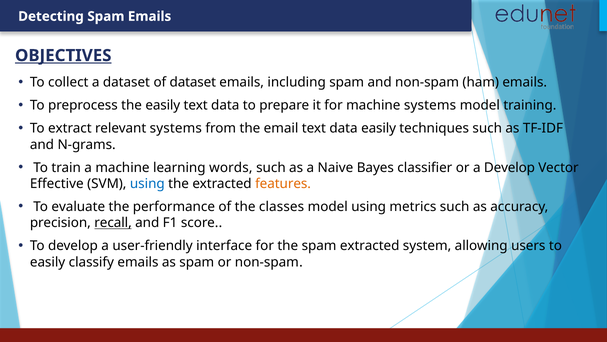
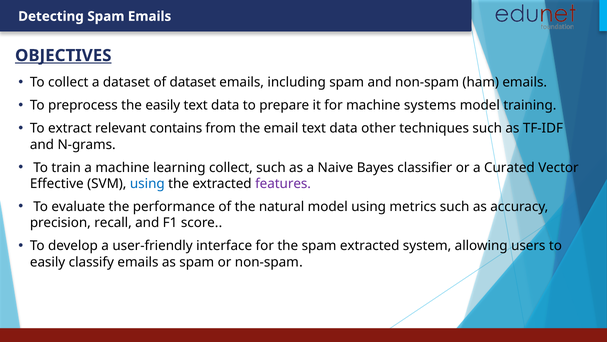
relevant systems: systems -> contains
data easily: easily -> other
learning words: words -> collect
a Develop: Develop -> Curated
features colour: orange -> purple
classes: classes -> natural
recall underline: present -> none
